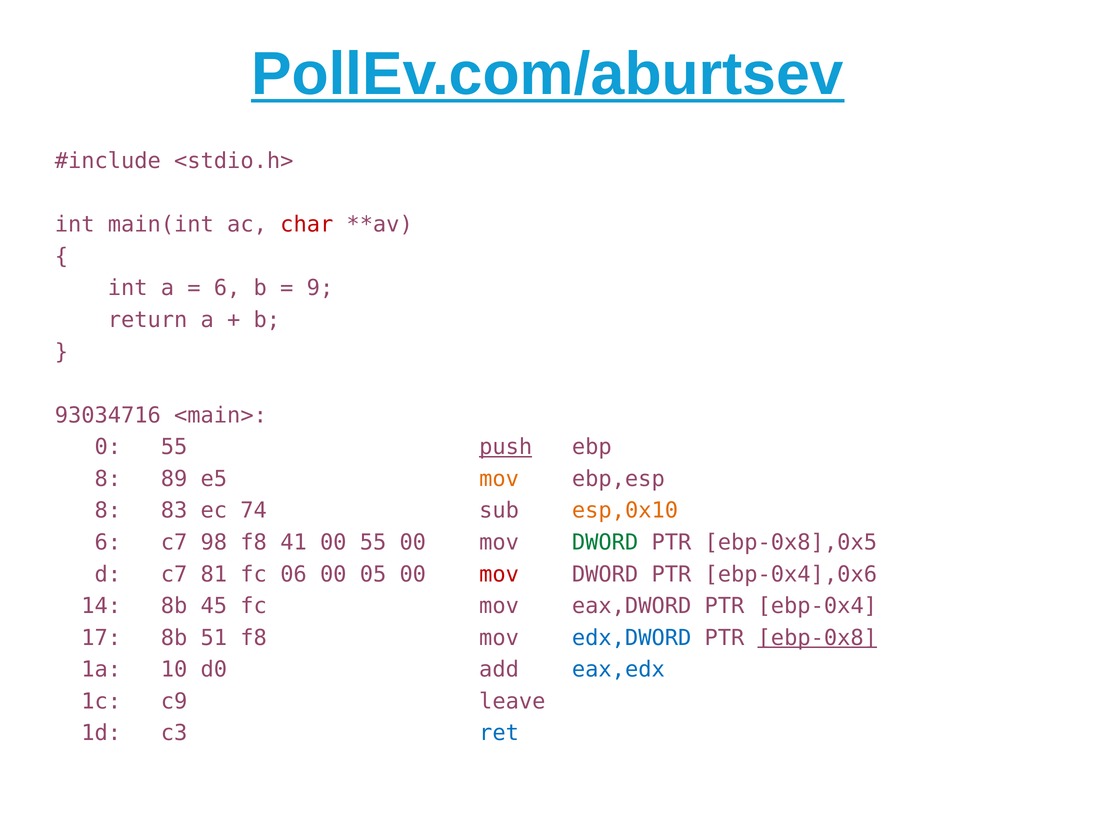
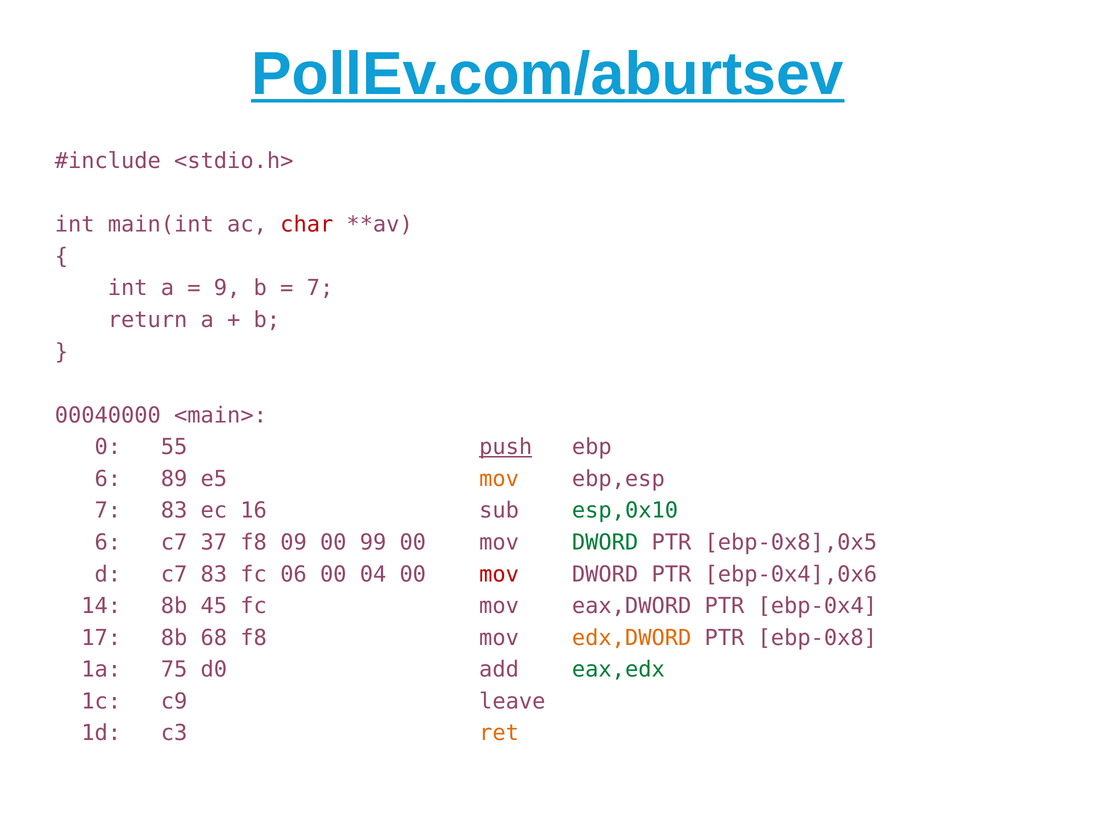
6 at (227, 288): 6 -> 9
9 at (320, 288): 9 -> 7
93034716: 93034716 -> 00040000
8 at (108, 479): 8 -> 6
8 at (108, 511): 8 -> 7
74: 74 -> 16
esp,0x10 colour: orange -> green
98: 98 -> 37
41: 41 -> 09
00 55: 55 -> 99
c7 81: 81 -> 83
05: 05 -> 04
51: 51 -> 68
edx,DWORD colour: blue -> orange
ebp-0x8 underline: present -> none
10: 10 -> 75
eax,edx colour: blue -> green
ret colour: blue -> orange
